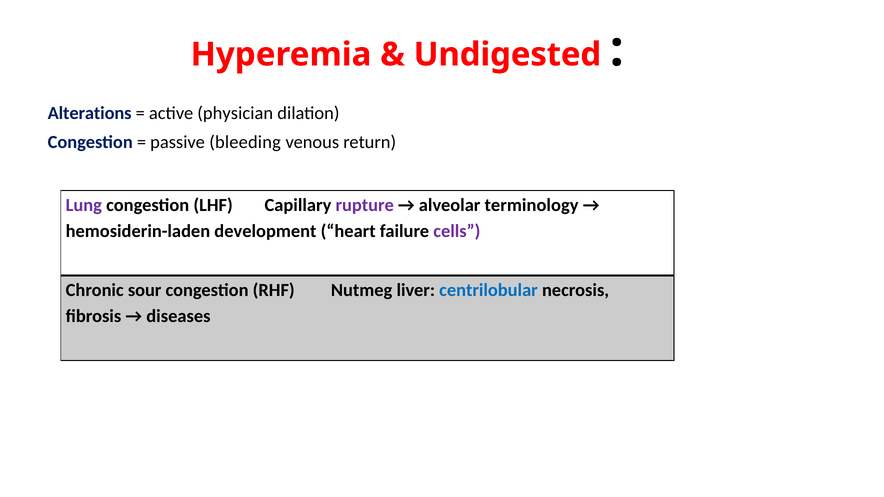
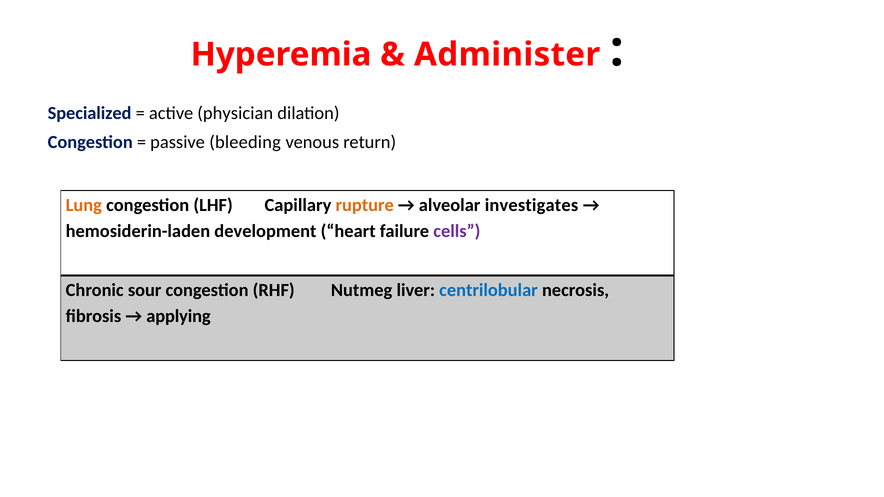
Undigested: Undigested -> Administer
Alterations: Alterations -> Specialized
Lung colour: purple -> orange
rupture colour: purple -> orange
terminology: terminology -> investigates
diseases: diseases -> applying
